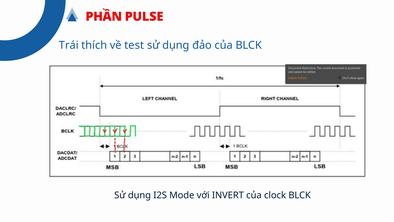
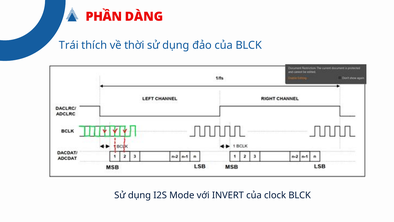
PULSE: PULSE -> DÀNG
test: test -> thời
